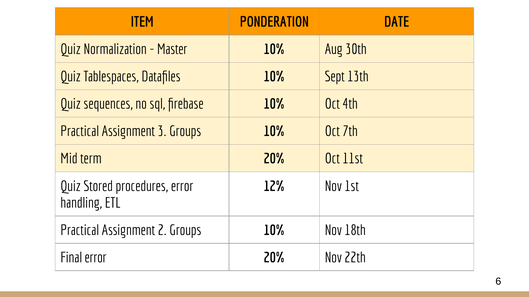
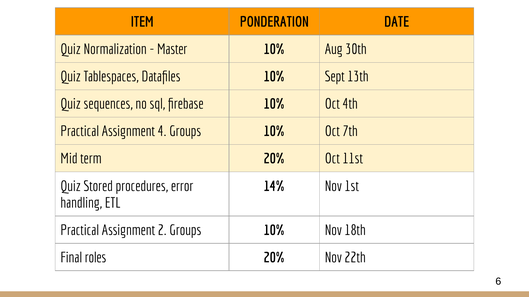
3: 3 -> 4
12%: 12% -> 14%
Final error: error -> roles
